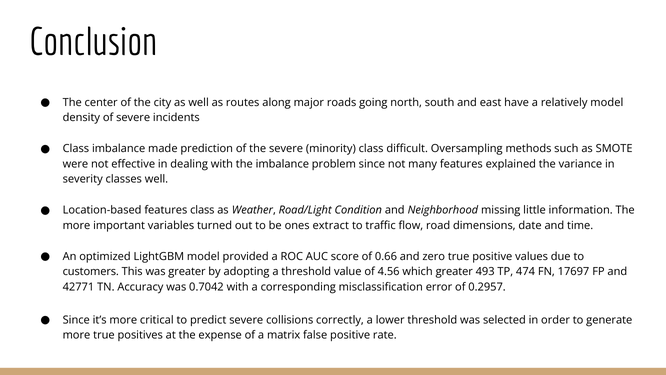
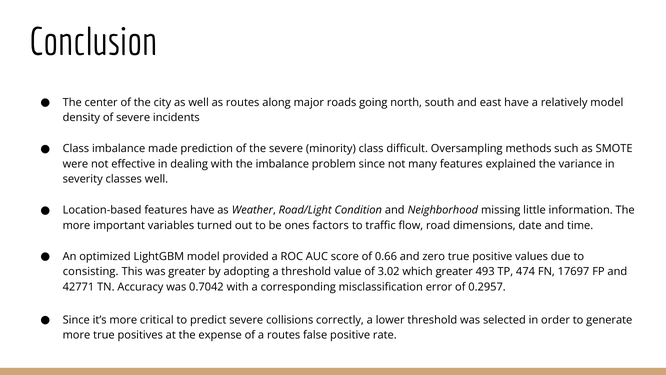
features class: class -> have
extract: extract -> factors
customers: customers -> consisting
4.56: 4.56 -> 3.02
a matrix: matrix -> routes
